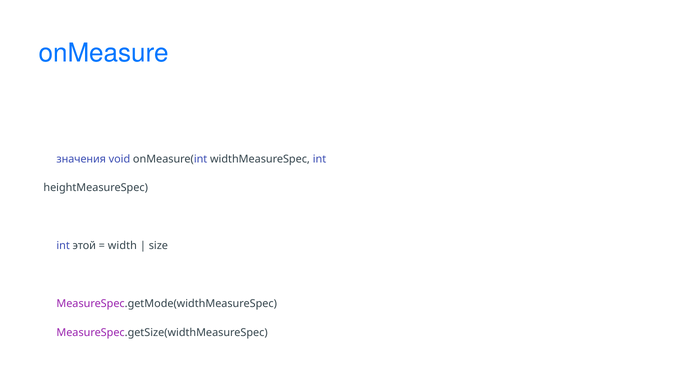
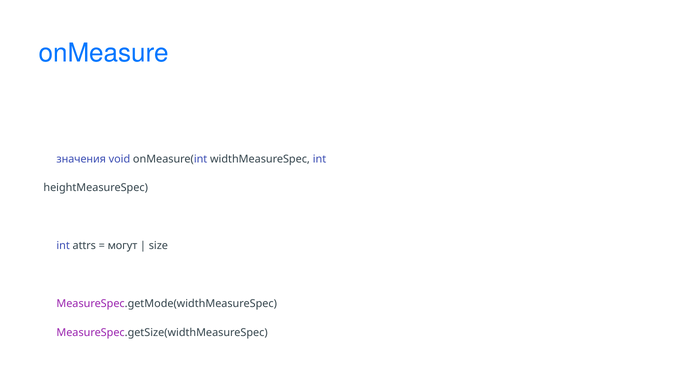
этой: этой -> attrs
width: width -> могут
